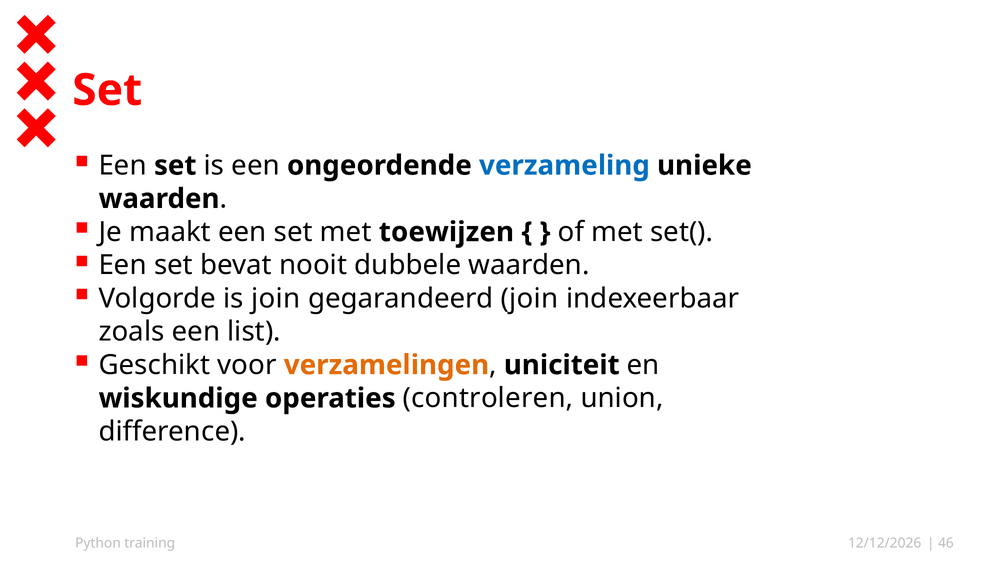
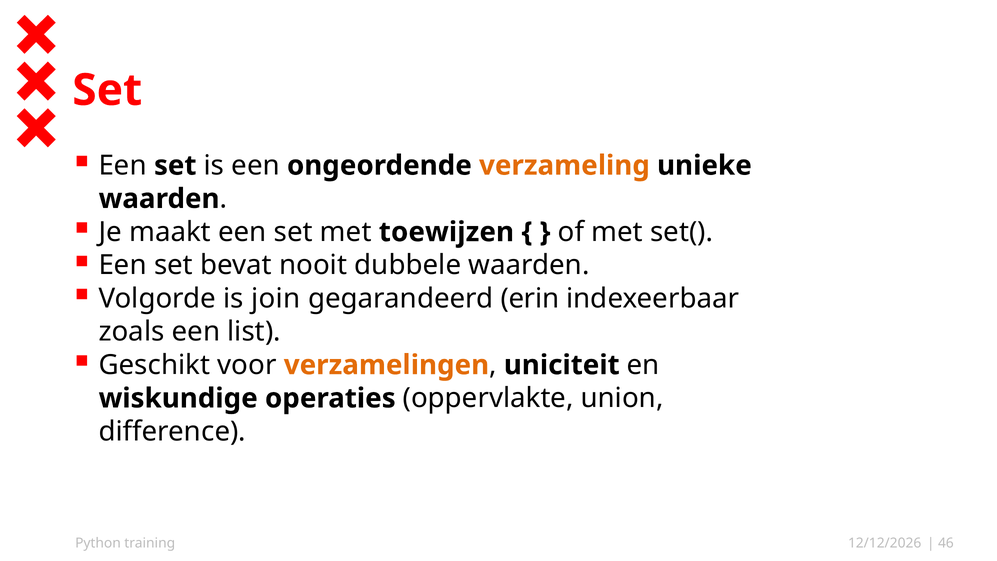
verzameling colour: blue -> orange
gegarandeerd join: join -> erin
controleren: controleren -> oppervlakte
